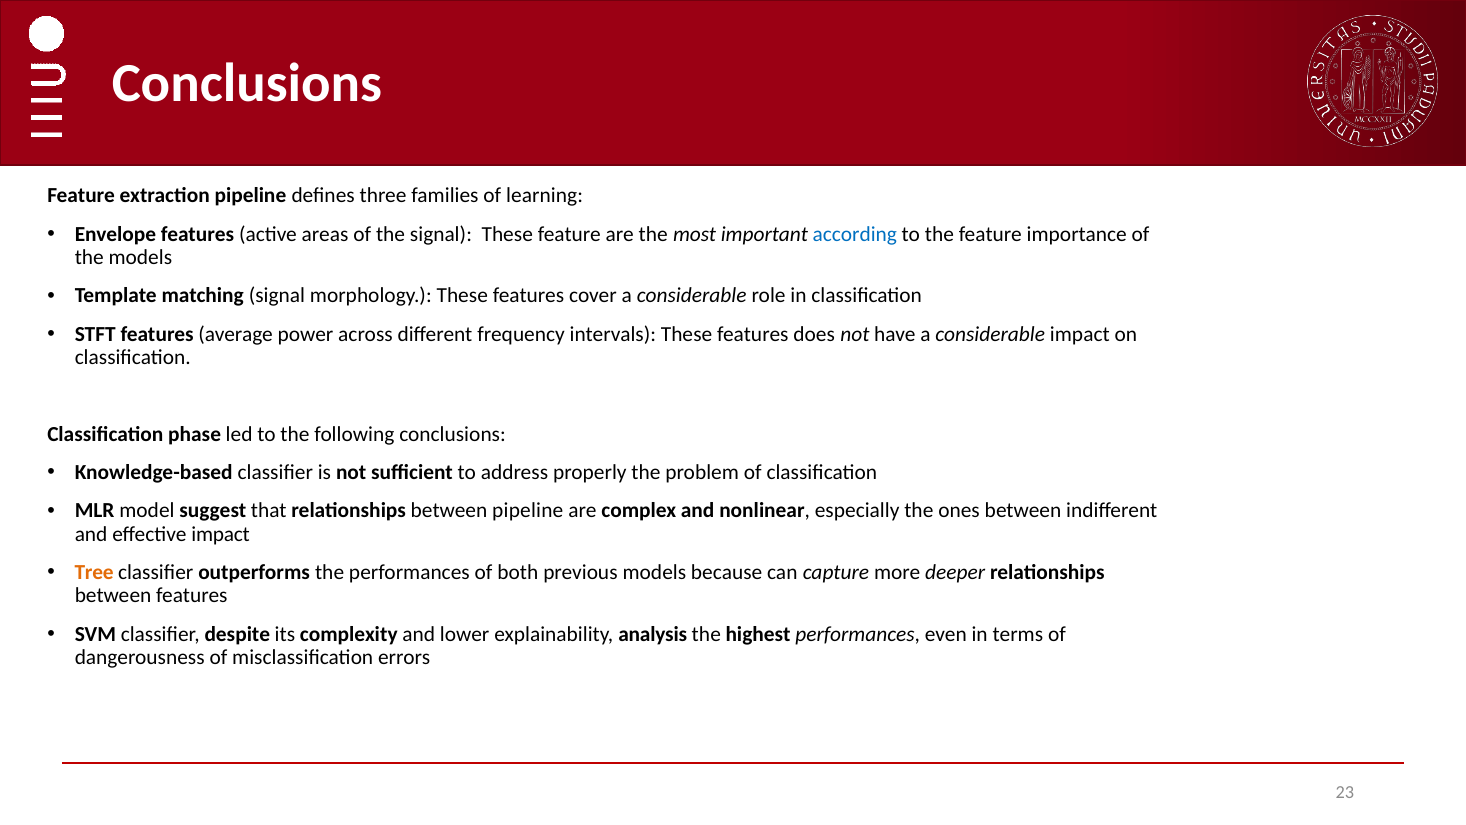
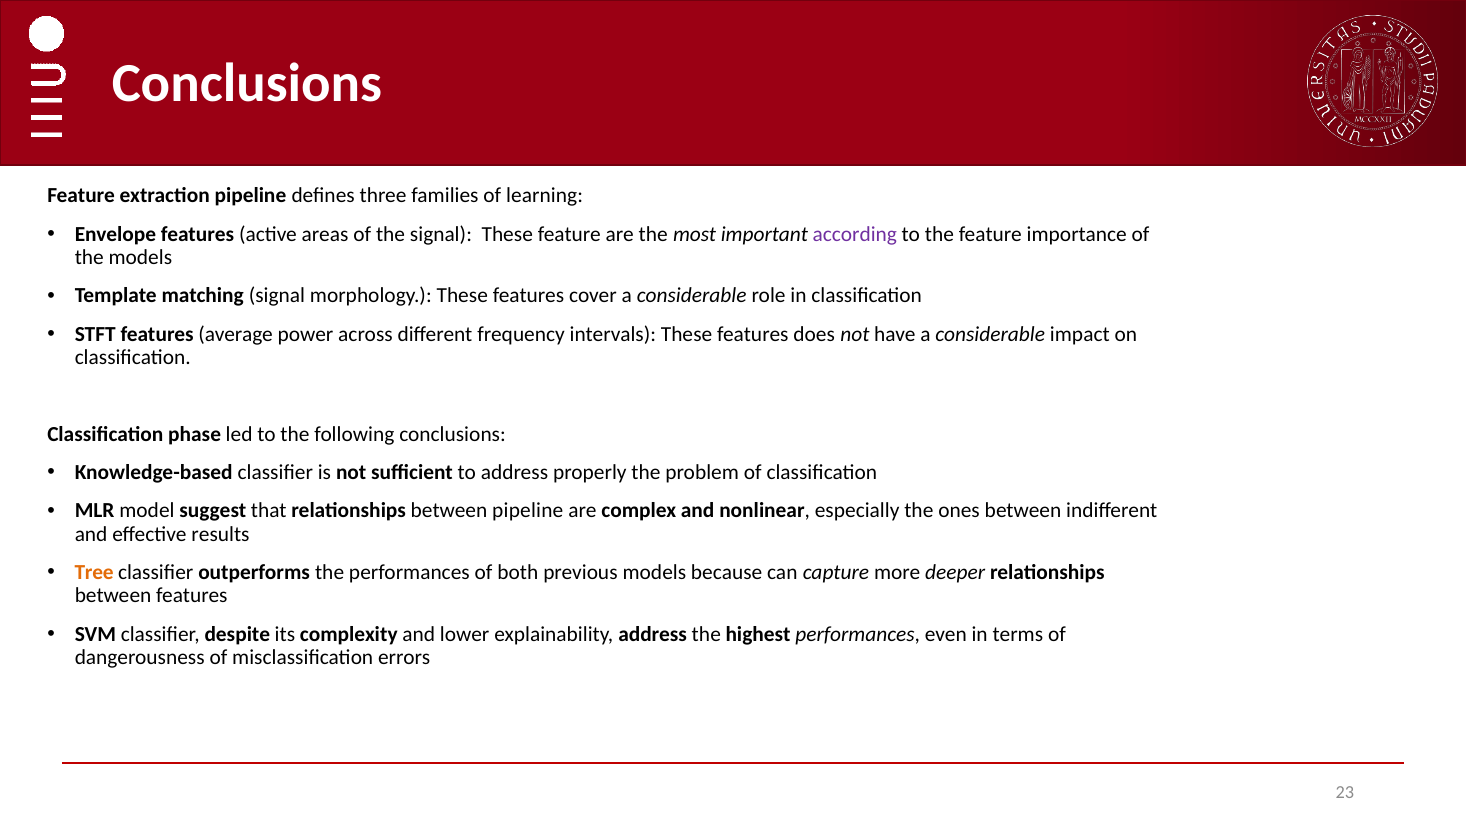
according colour: blue -> purple
effective impact: impact -> results
explainability analysis: analysis -> address
